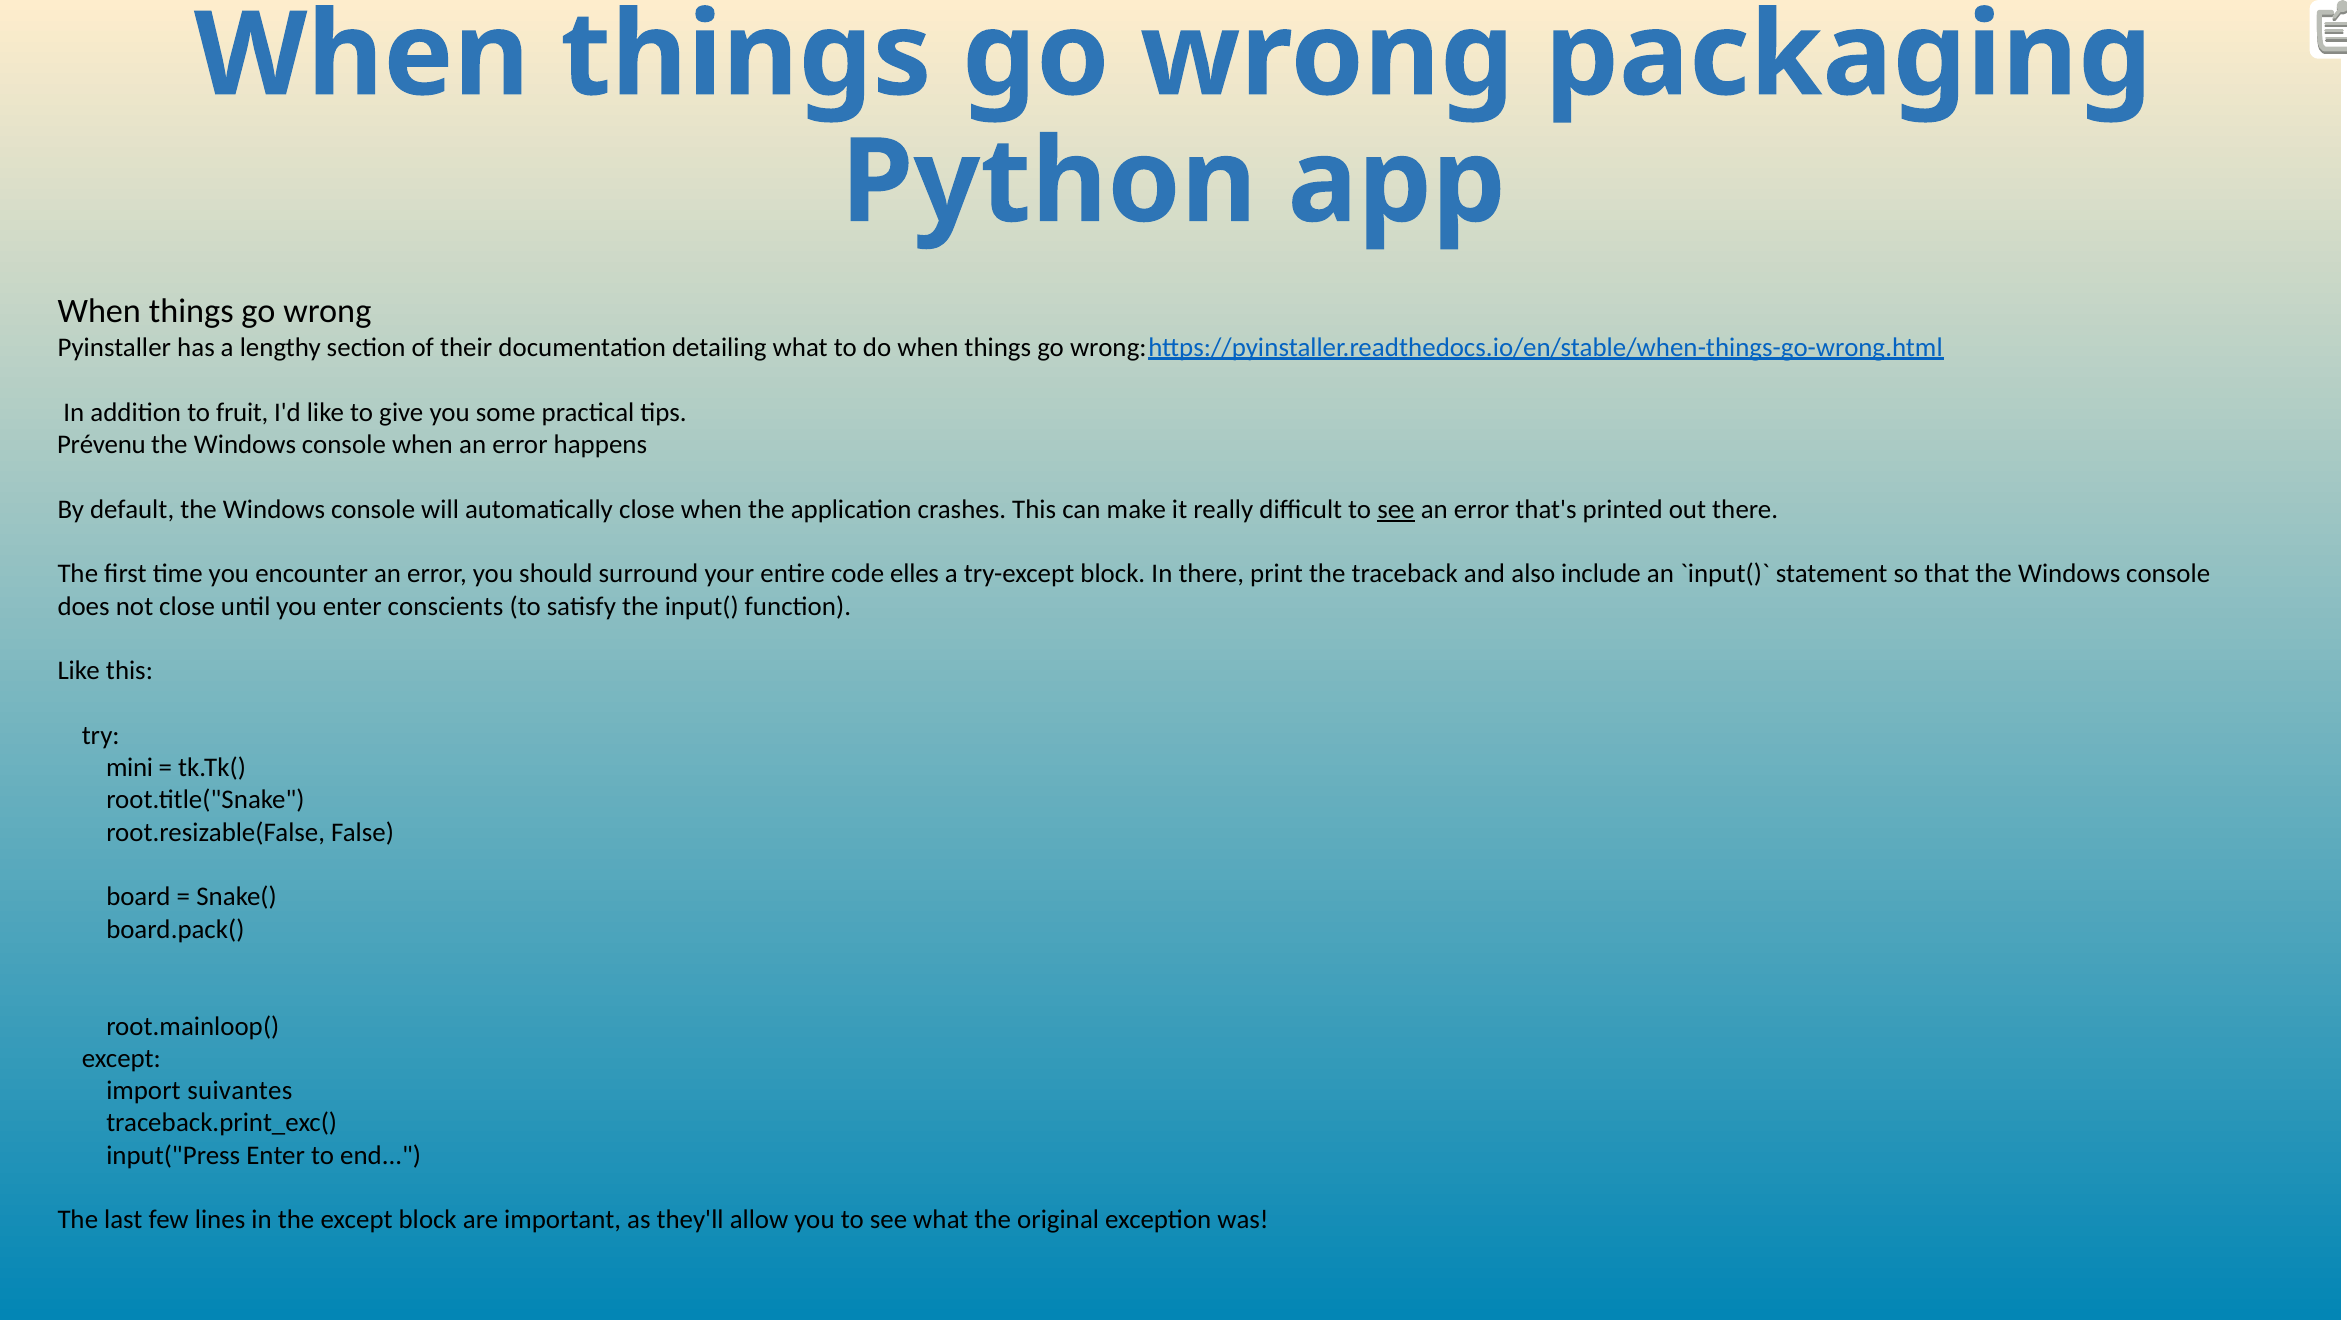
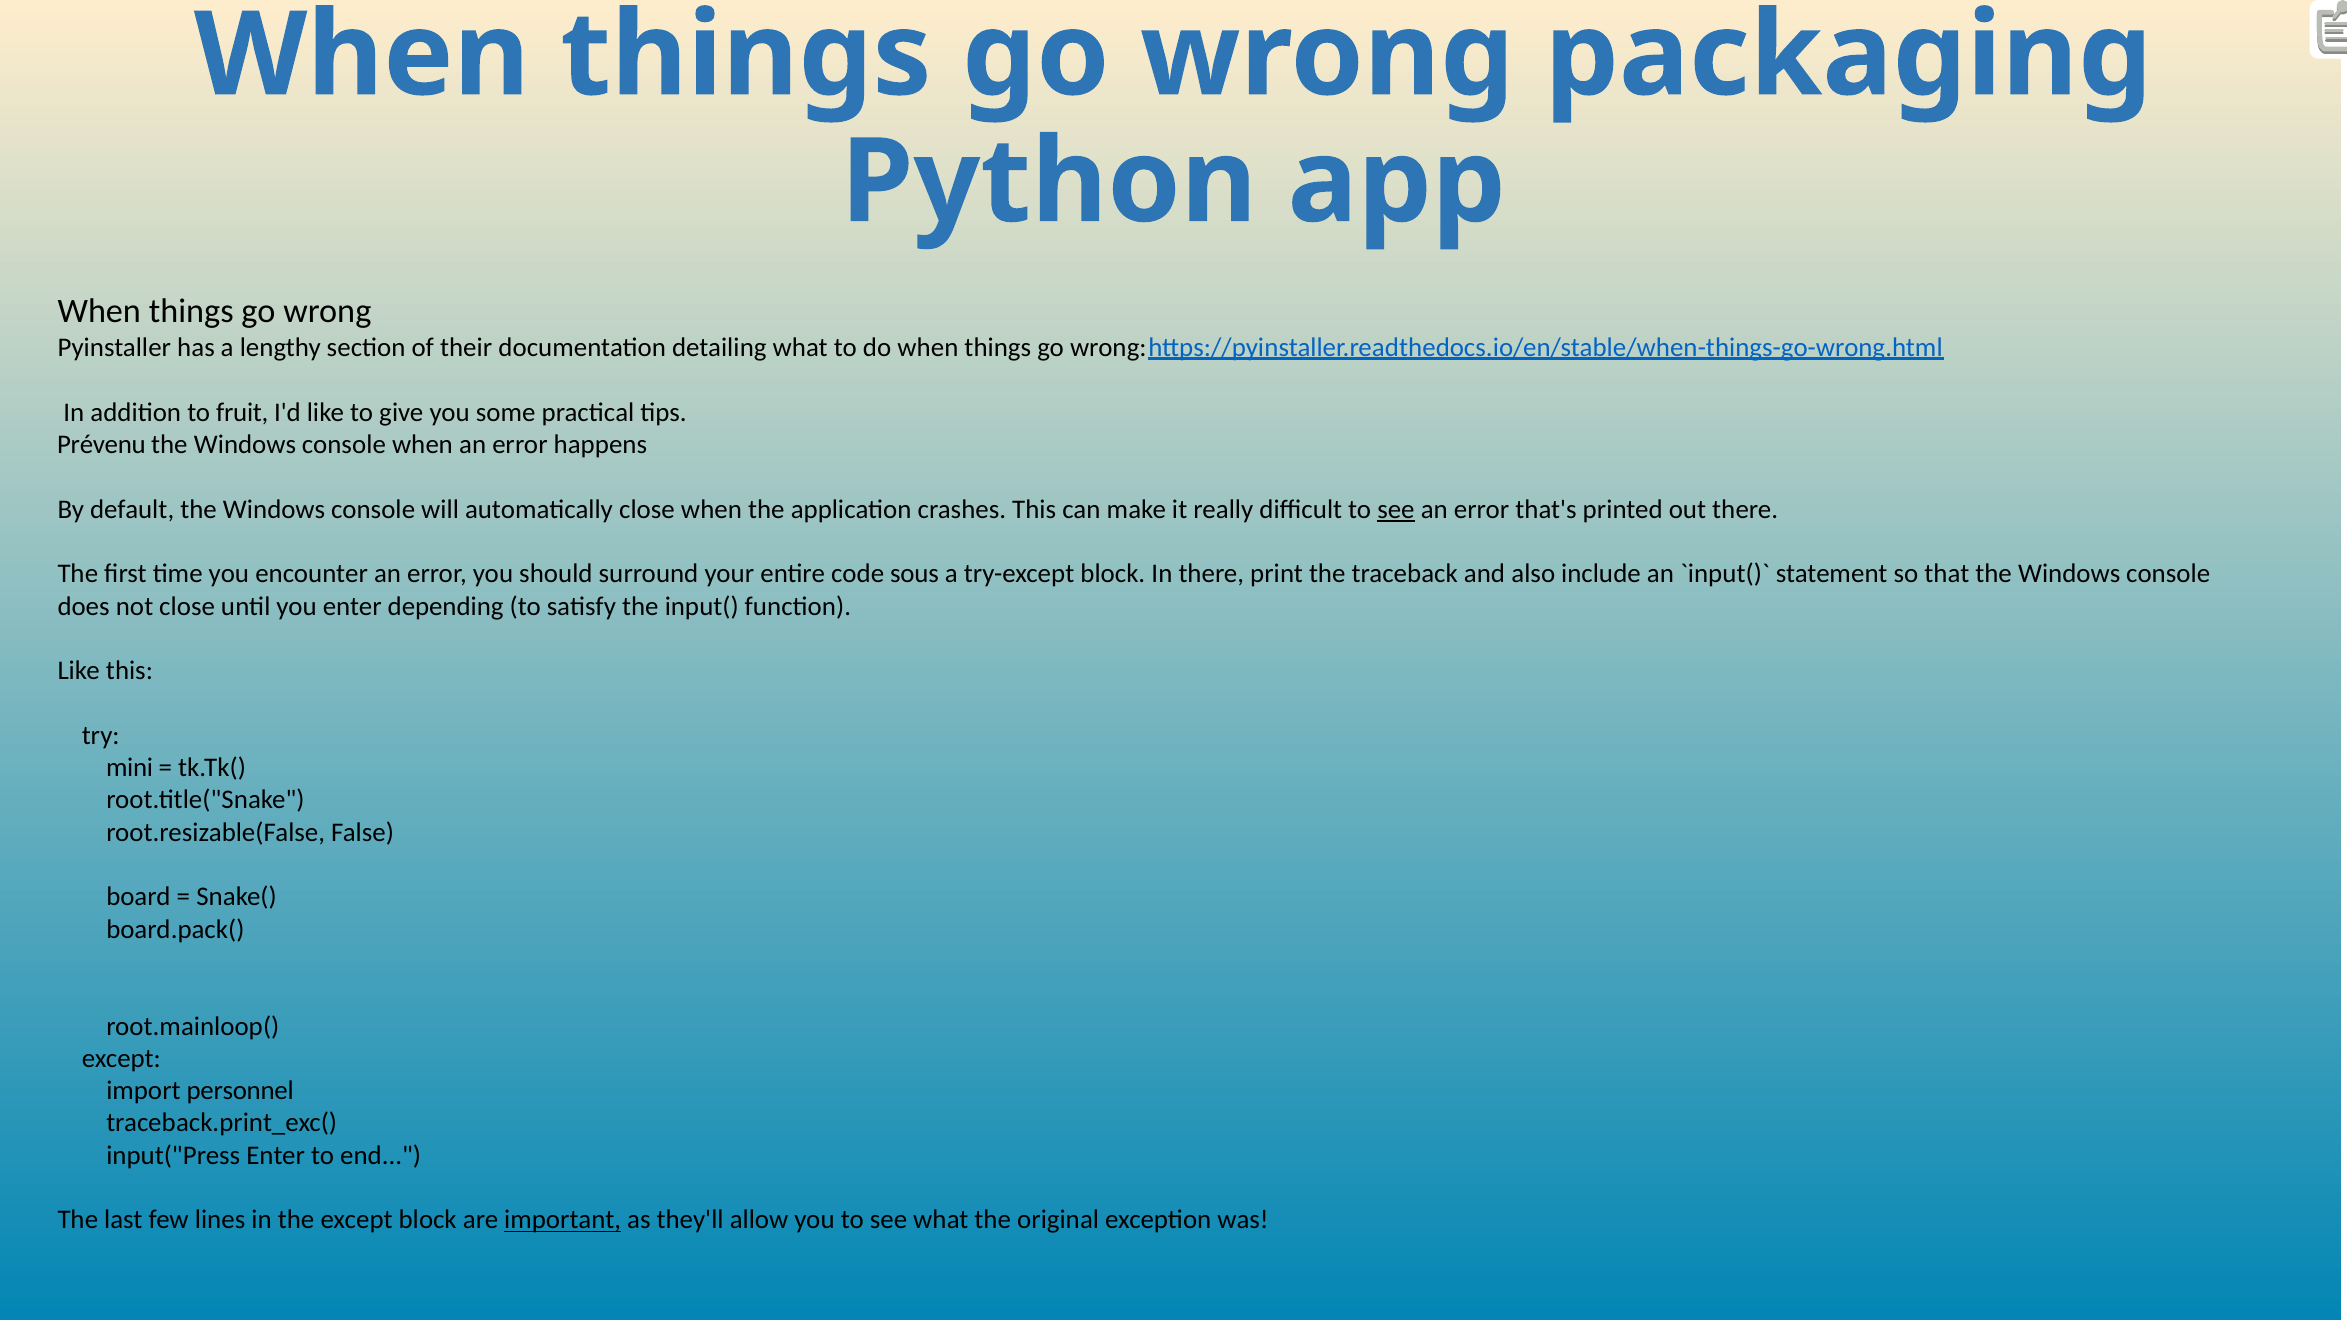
elles: elles -> sous
conscients: conscients -> depending
suivantes: suivantes -> personnel
important underline: none -> present
